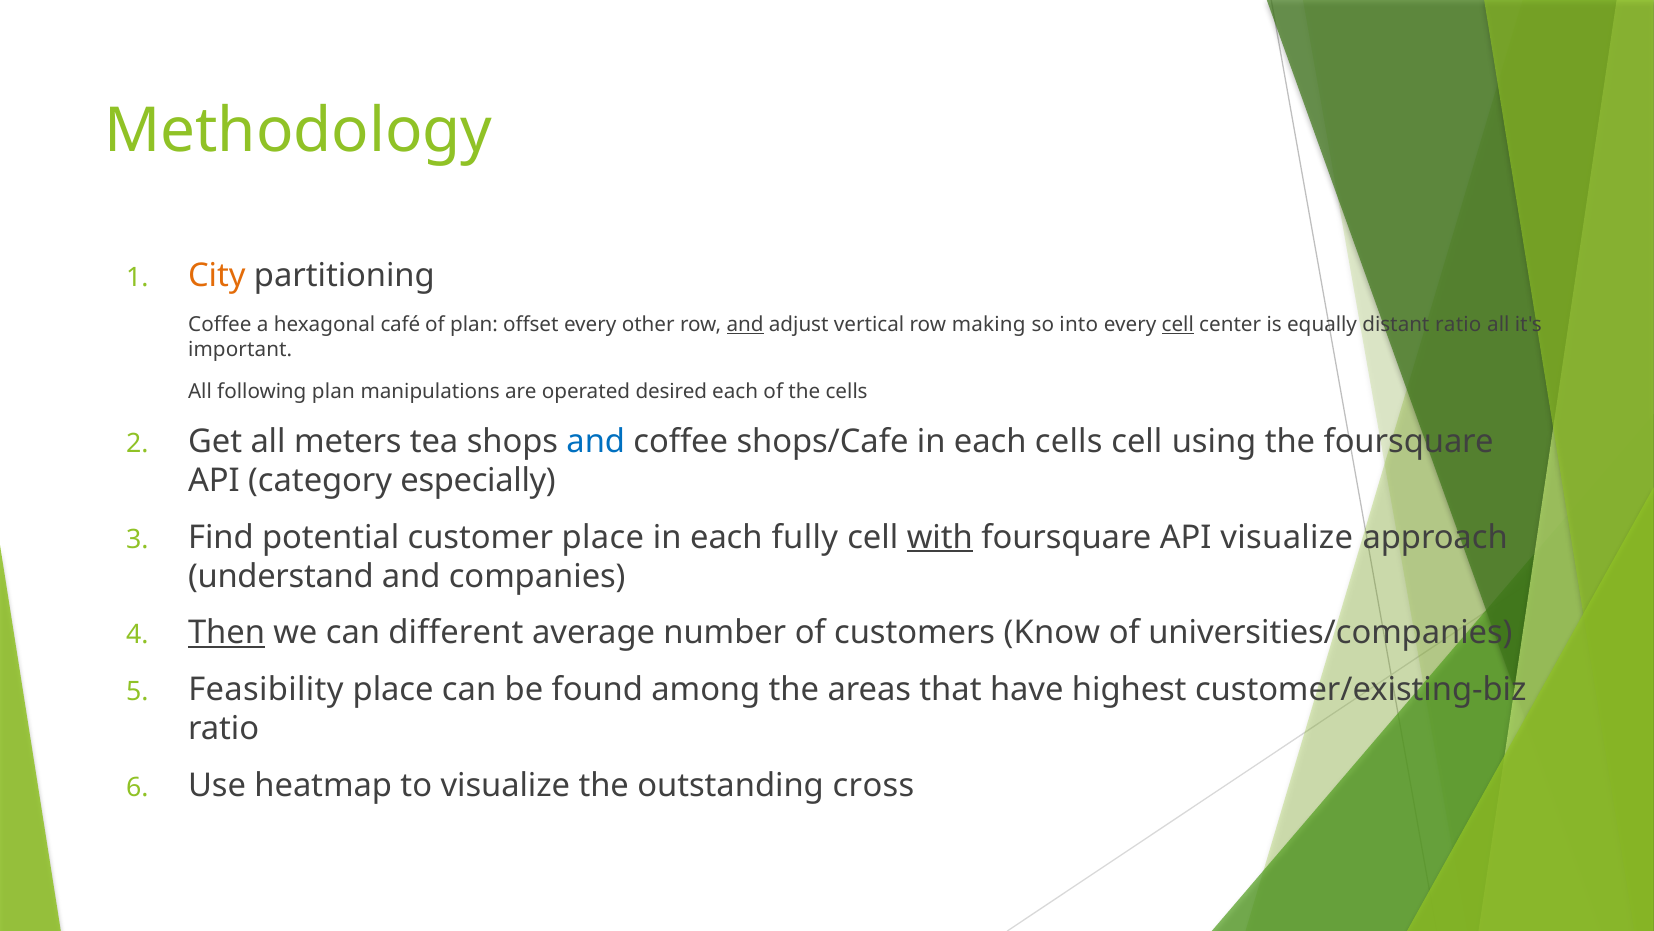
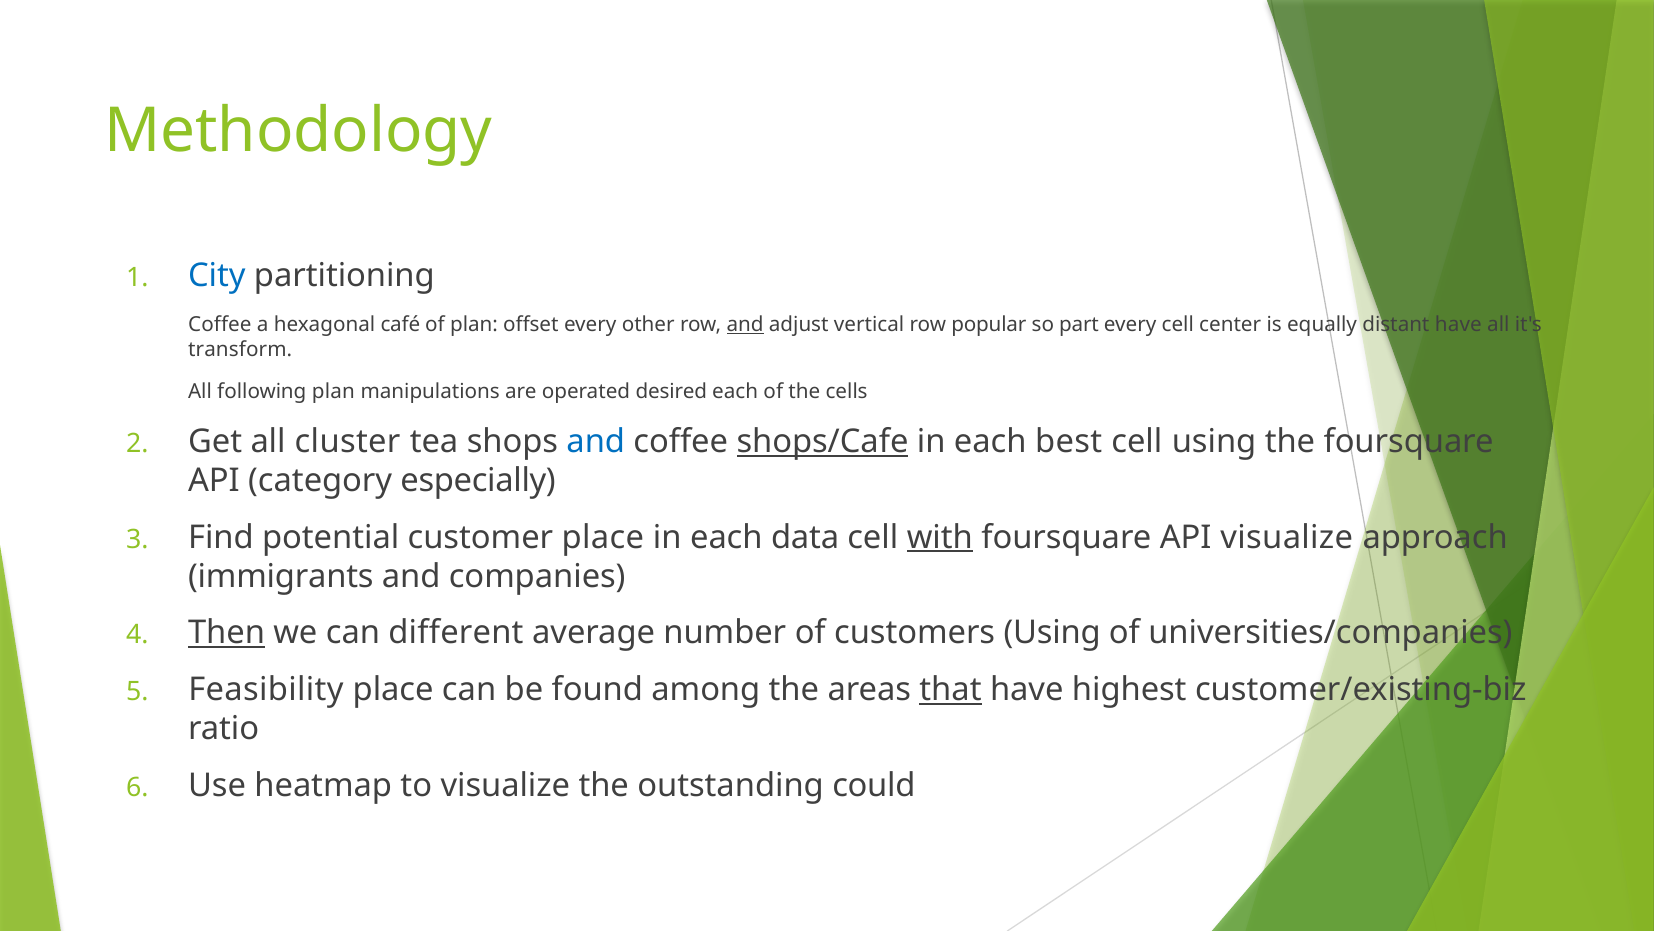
City colour: orange -> blue
making: making -> popular
into: into -> part
cell at (1178, 324) underline: present -> none
distant ratio: ratio -> have
important: important -> transform
meters: meters -> cluster
shops/Cafe underline: none -> present
each cells: cells -> best
fully: fully -> data
understand: understand -> immigrants
customers Know: Know -> Using
that underline: none -> present
cross: cross -> could
